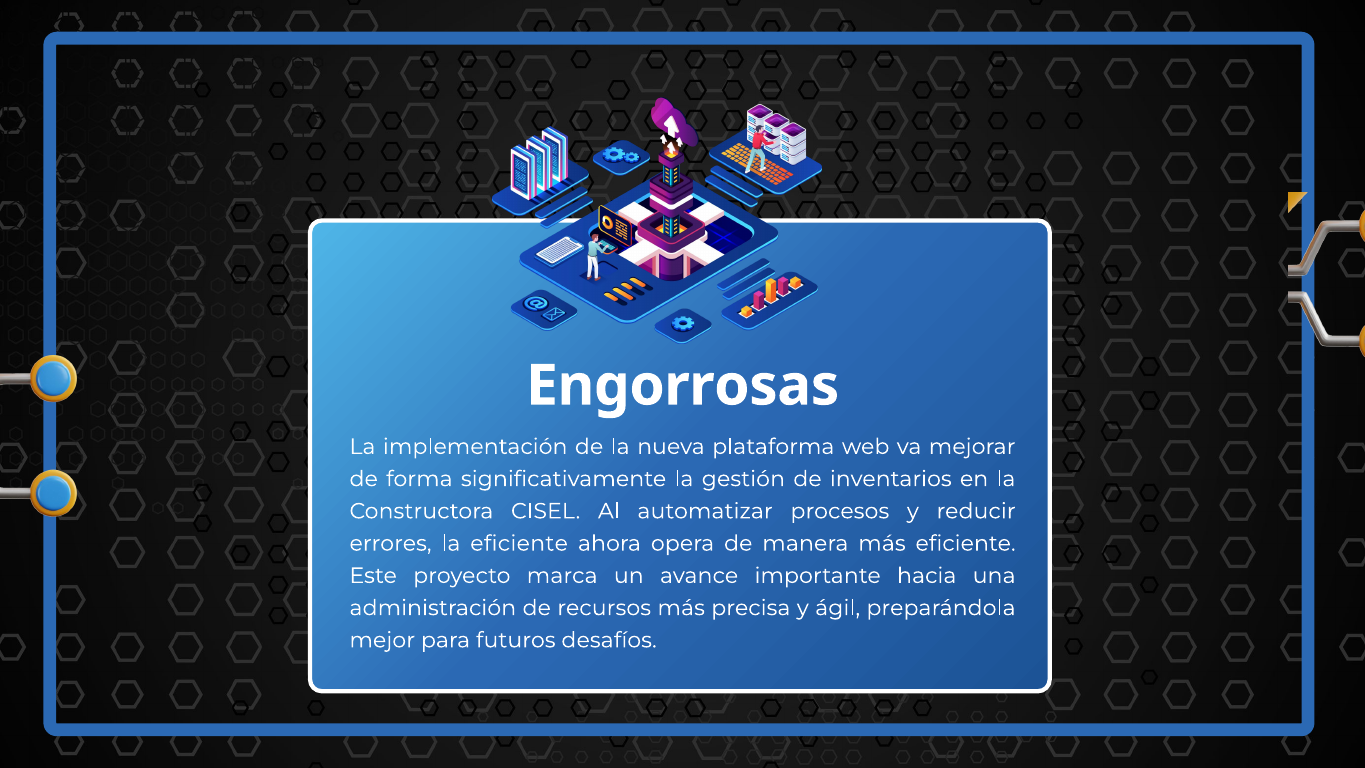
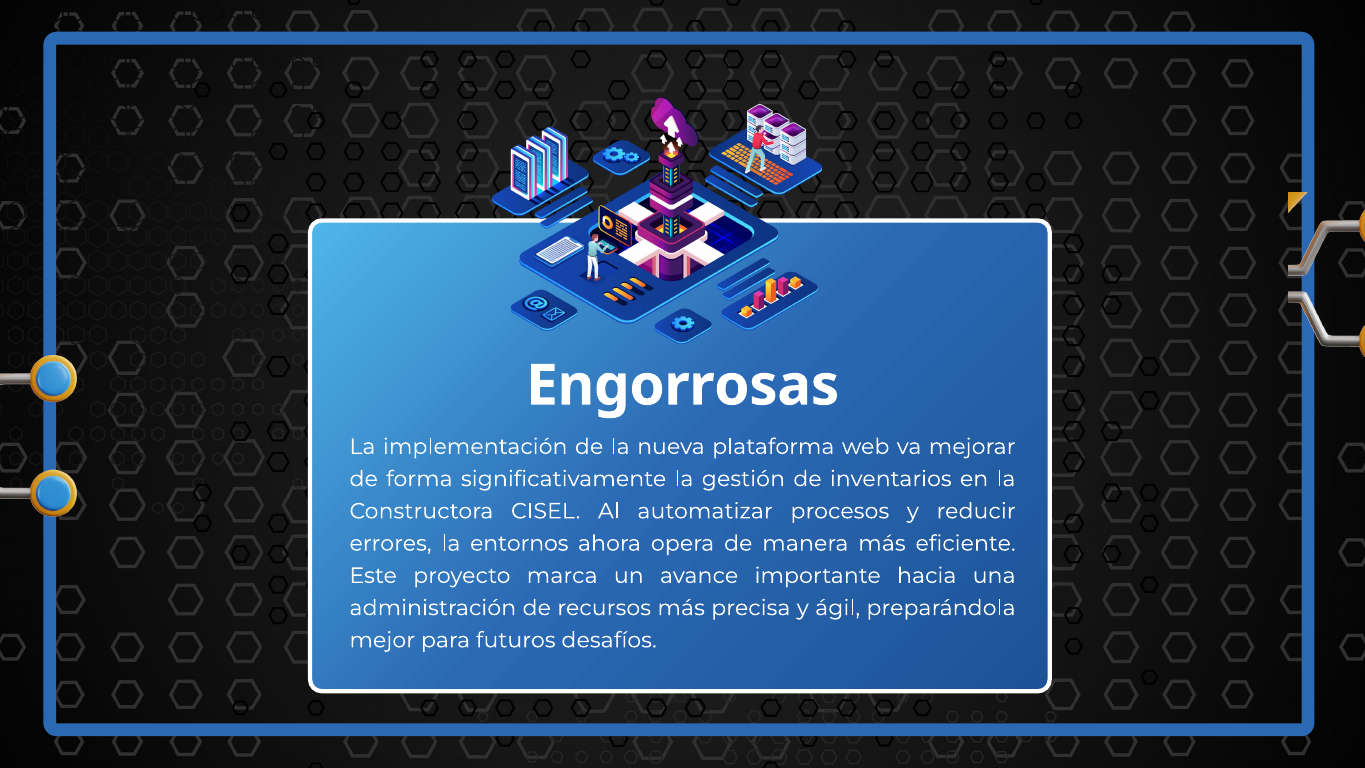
la eficiente: eficiente -> entornos
